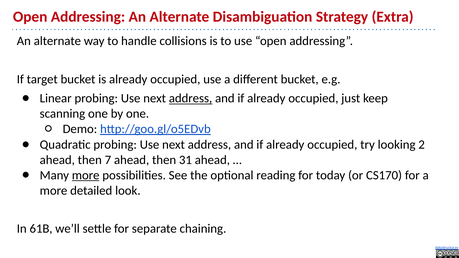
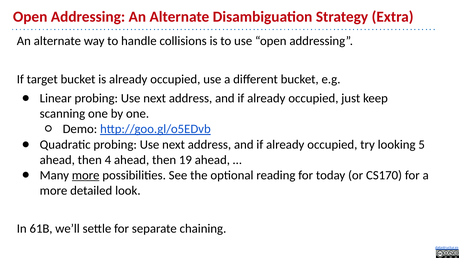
address at (191, 98) underline: present -> none
2: 2 -> 5
7: 7 -> 4
31: 31 -> 19
